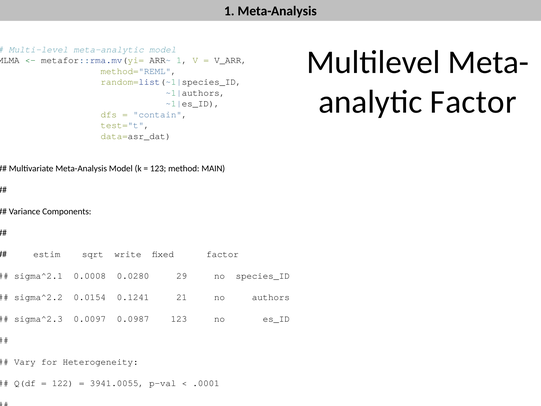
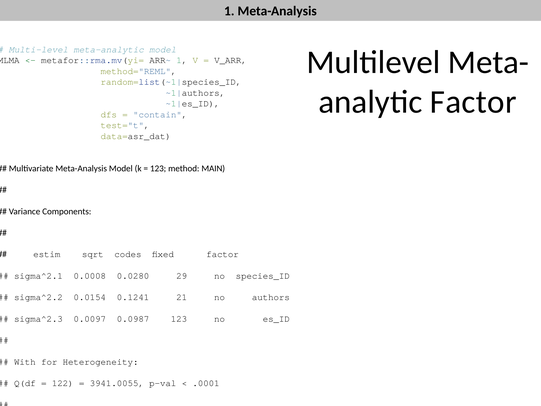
sqrt write: write -> codes
Vary: Vary -> With
